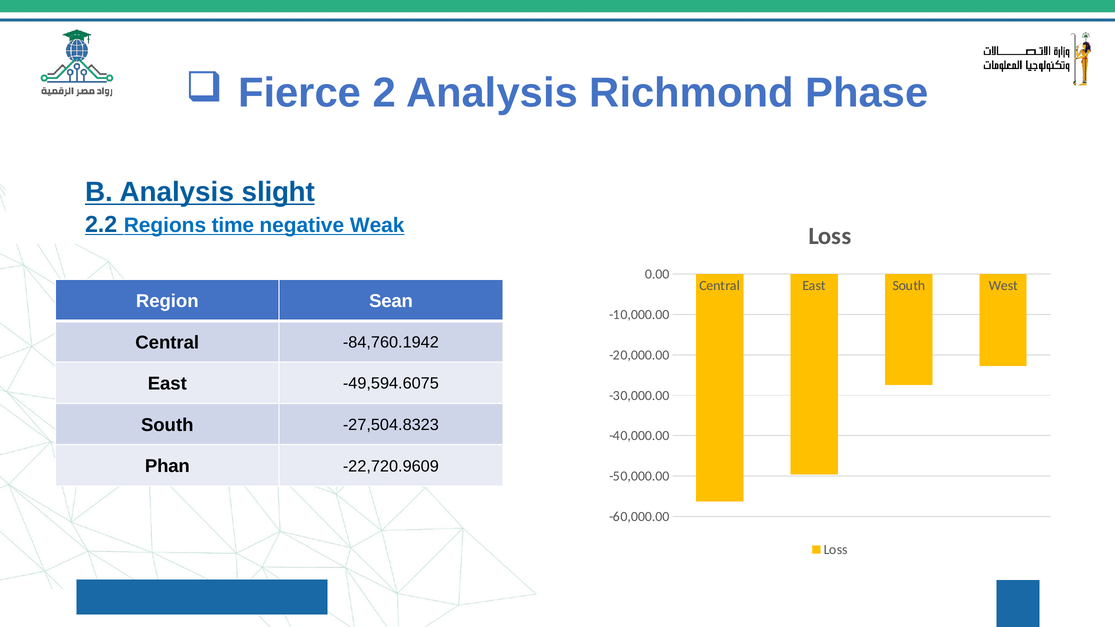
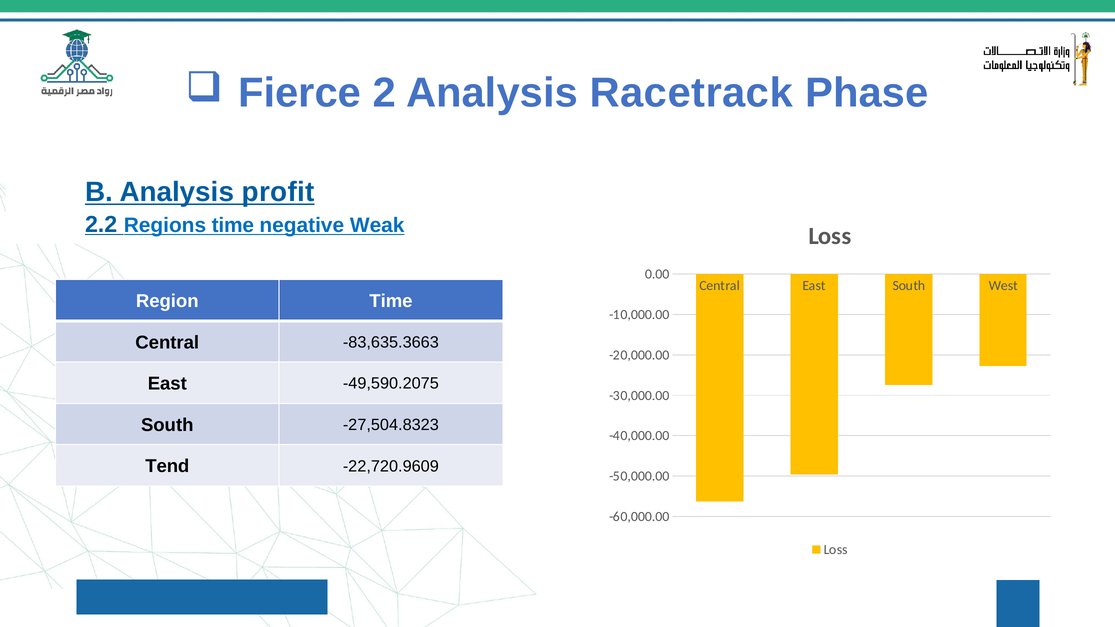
Richmond: Richmond -> Racetrack
slight: slight -> profit
Region Sean: Sean -> Time
-84,760.1942: -84,760.1942 -> -83,635.3663
-49,594.6075: -49,594.6075 -> -49,590.2075
Phan: Phan -> Tend
